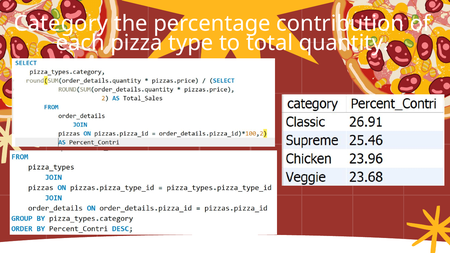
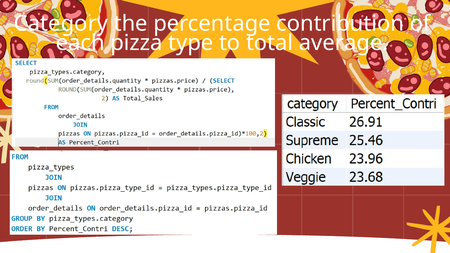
quantity: quantity -> average
